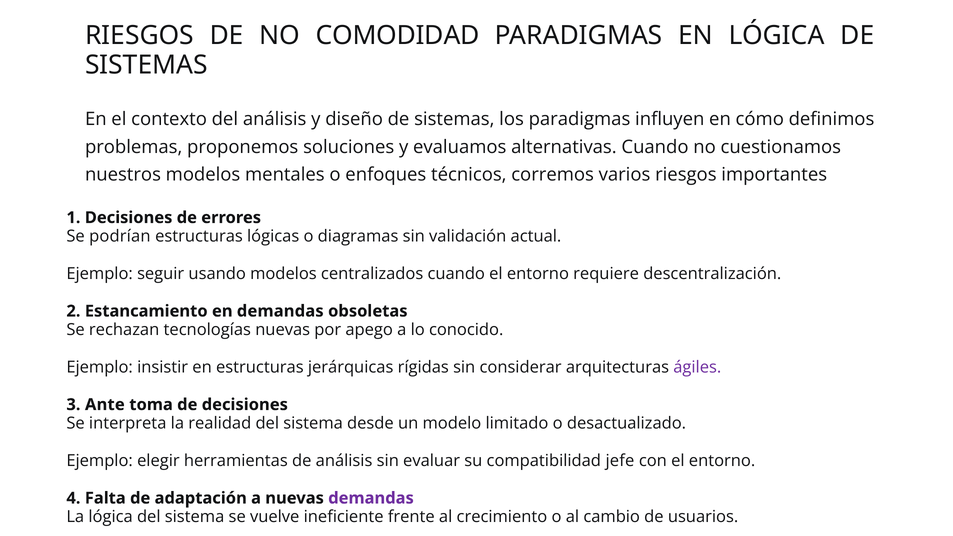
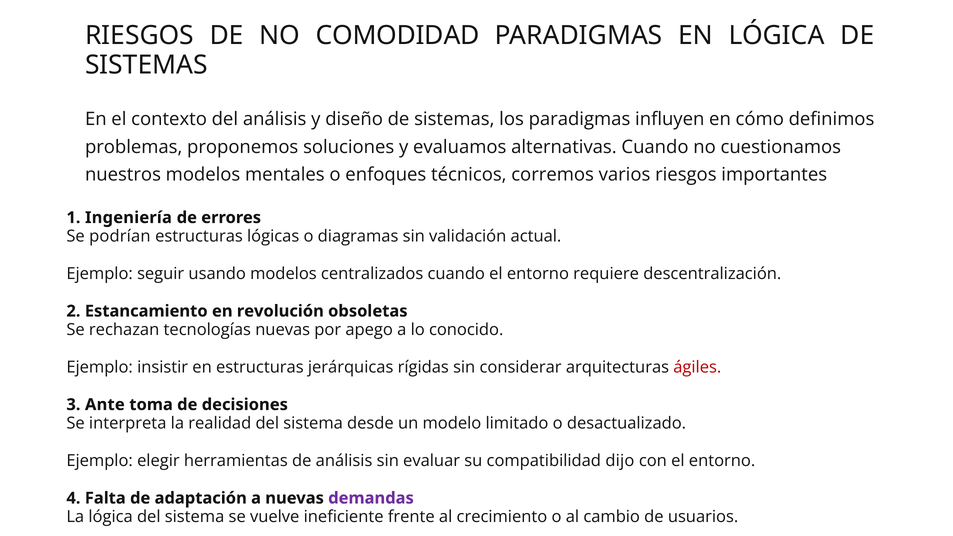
1 Decisiones: Decisiones -> Ingeniería
en demandas: demandas -> revolución
ágiles colour: purple -> red
jefe: jefe -> dijo
